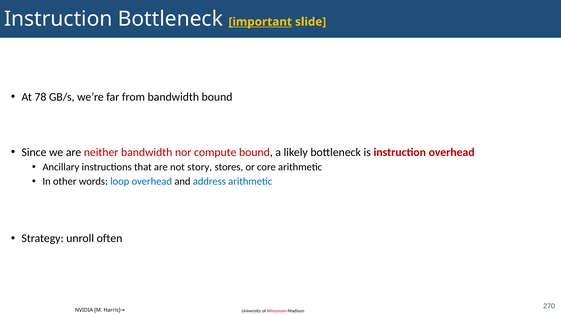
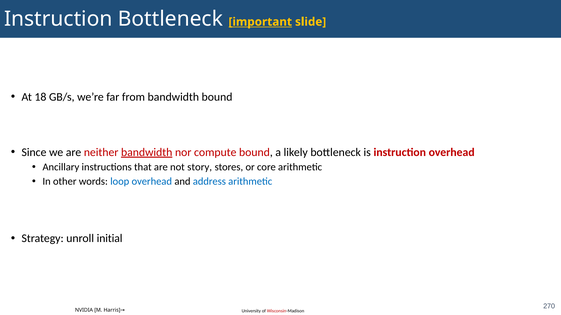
78: 78 -> 18
bandwidth at (147, 152) underline: none -> present
often: often -> initial
